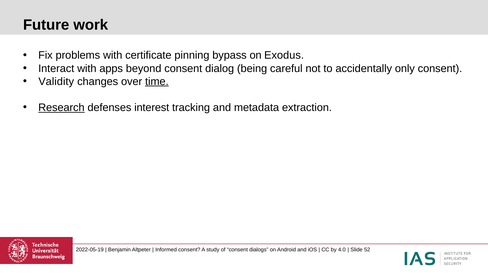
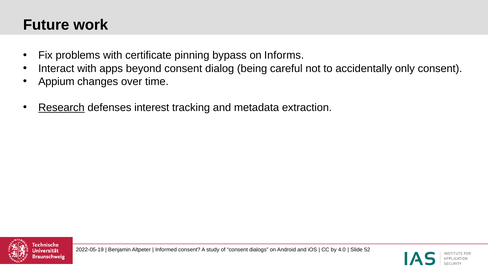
Exodus: Exodus -> Informs
Validity: Validity -> Appium
time underline: present -> none
